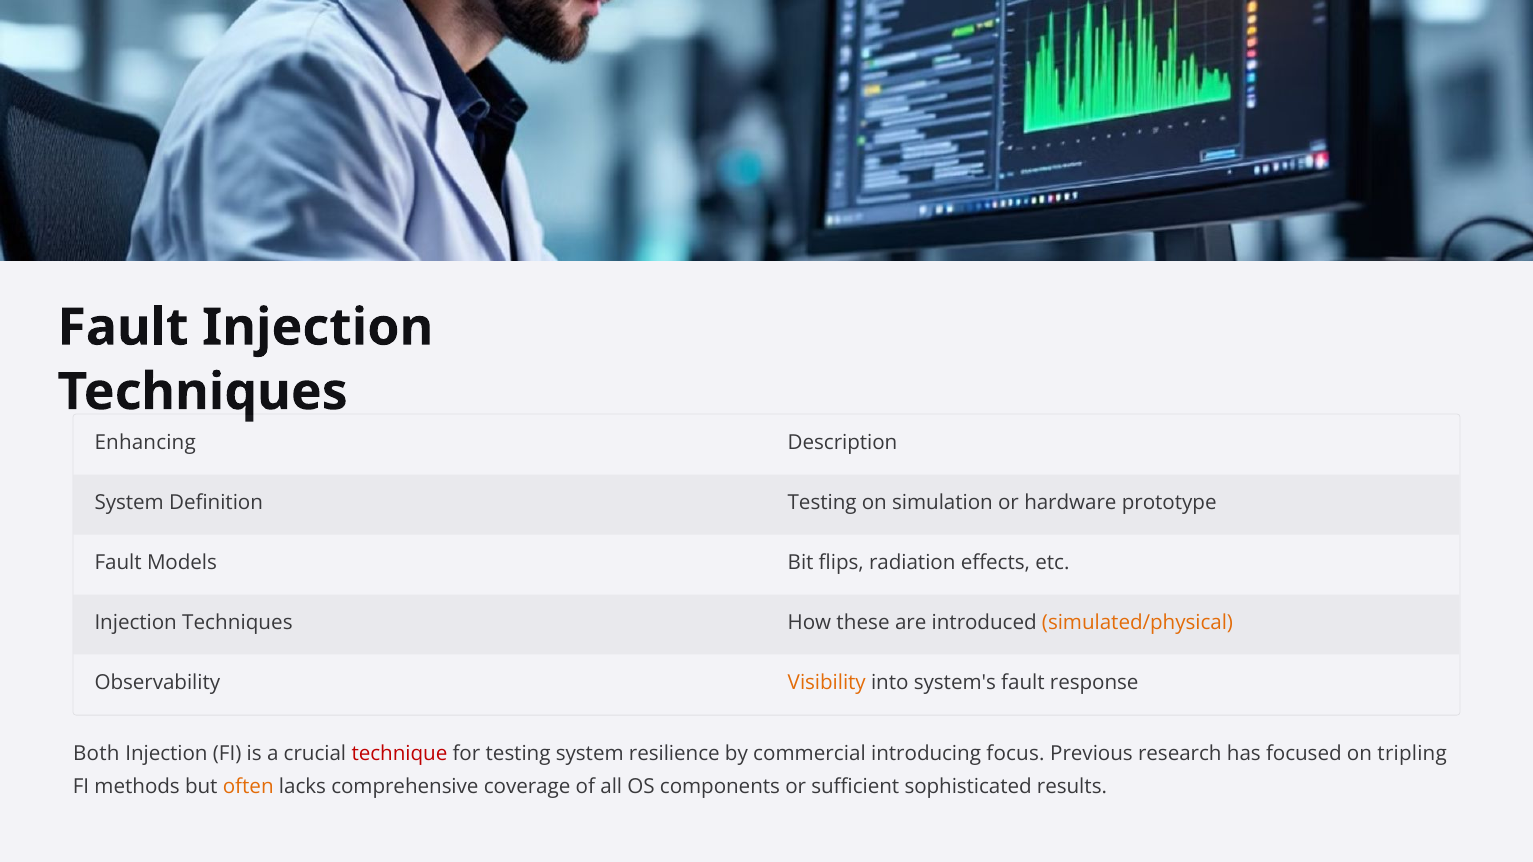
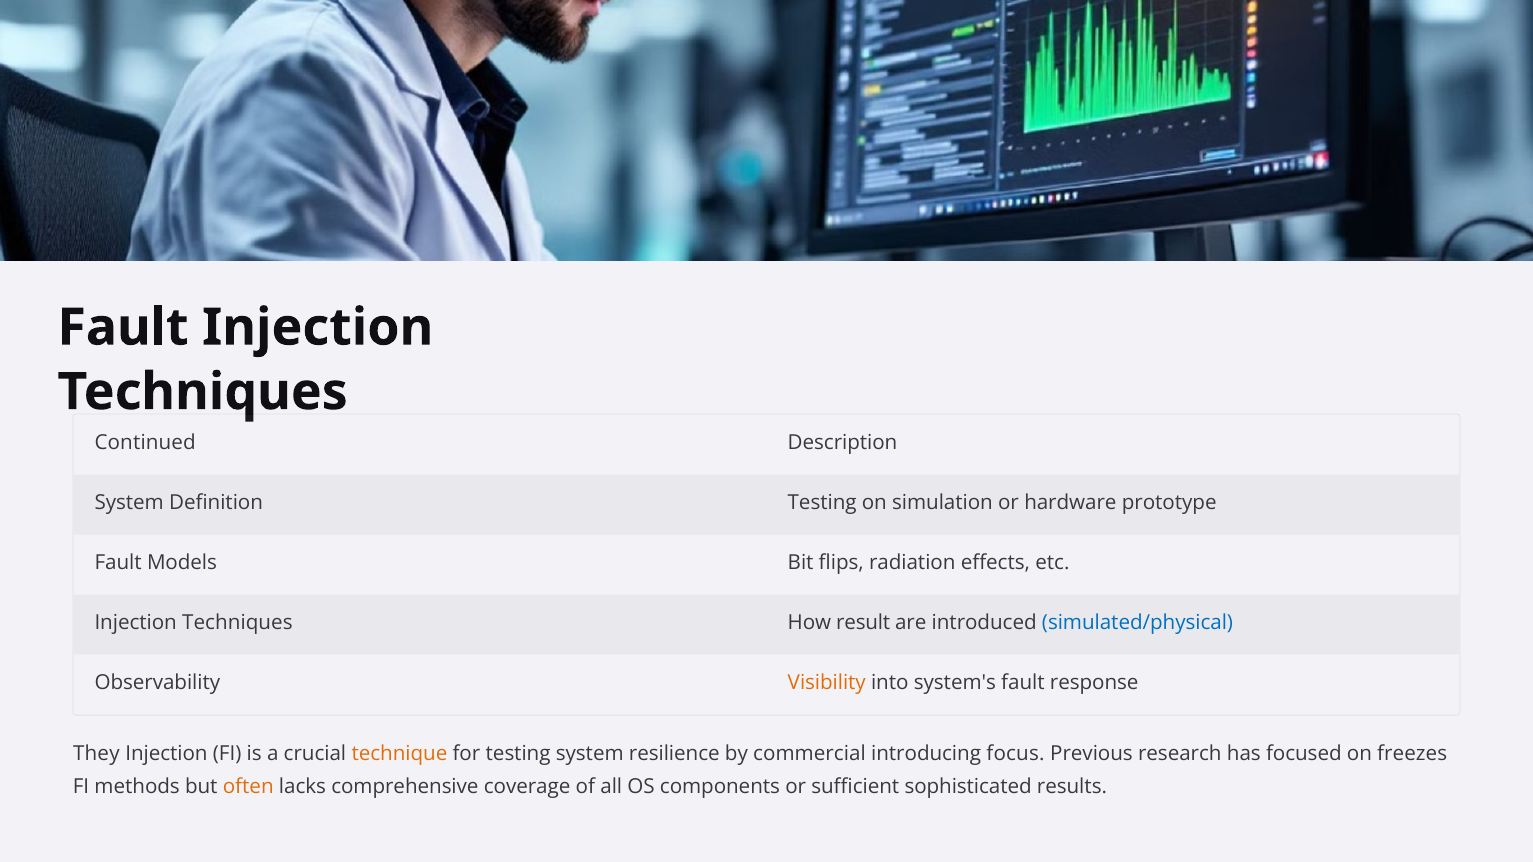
Enhancing: Enhancing -> Continued
these: these -> result
simulated/physical colour: orange -> blue
Both: Both -> They
technique colour: red -> orange
tripling: tripling -> freezes
